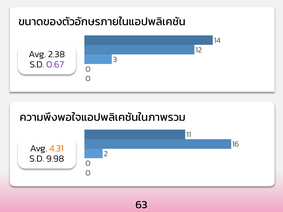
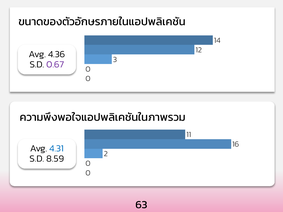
2.38: 2.38 -> 4.36
4.31 colour: orange -> blue
9.98: 9.98 -> 8.59
